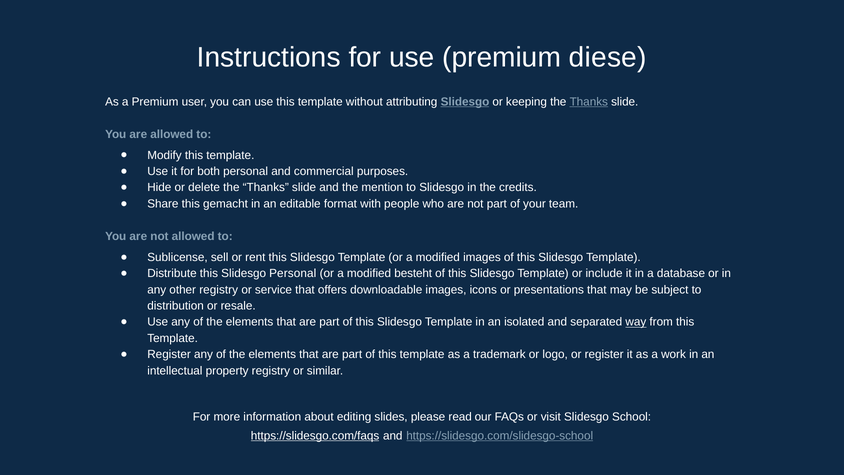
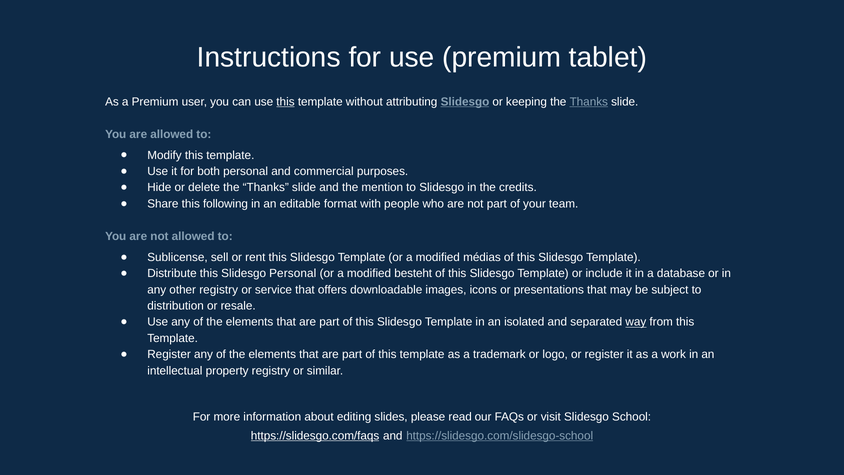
diese: diese -> tablet
this at (285, 102) underline: none -> present
gemacht: gemacht -> following
modified images: images -> médias
